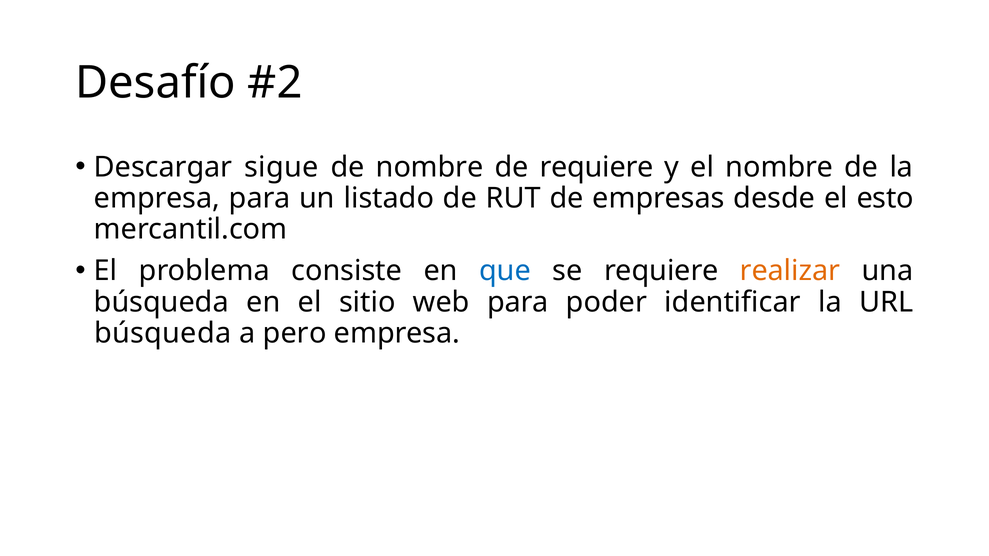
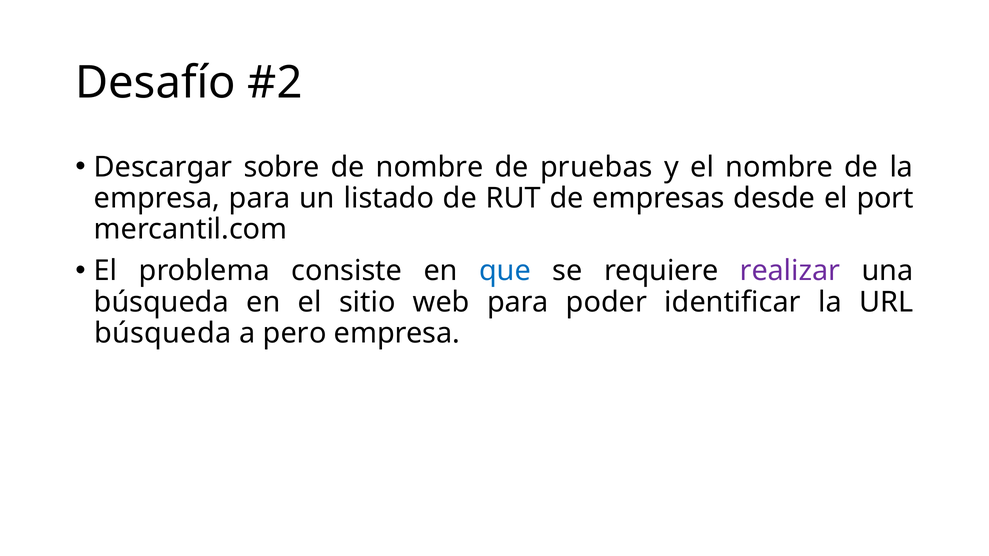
sigue: sigue -> sobre
de requiere: requiere -> pruebas
esto: esto -> port
realizar colour: orange -> purple
